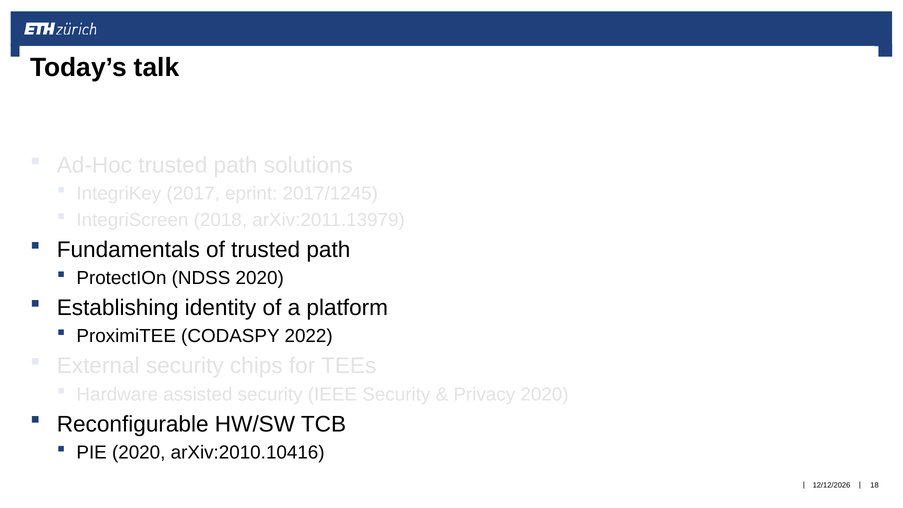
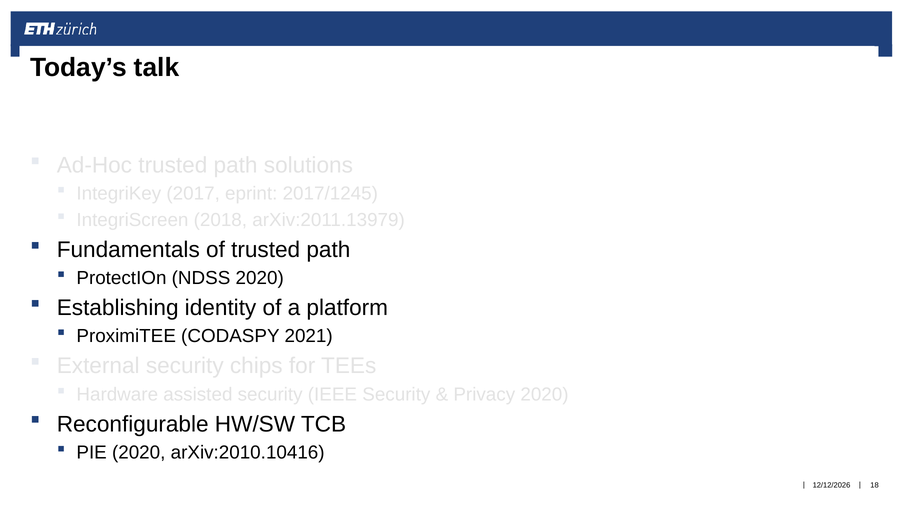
2022: 2022 -> 2021
